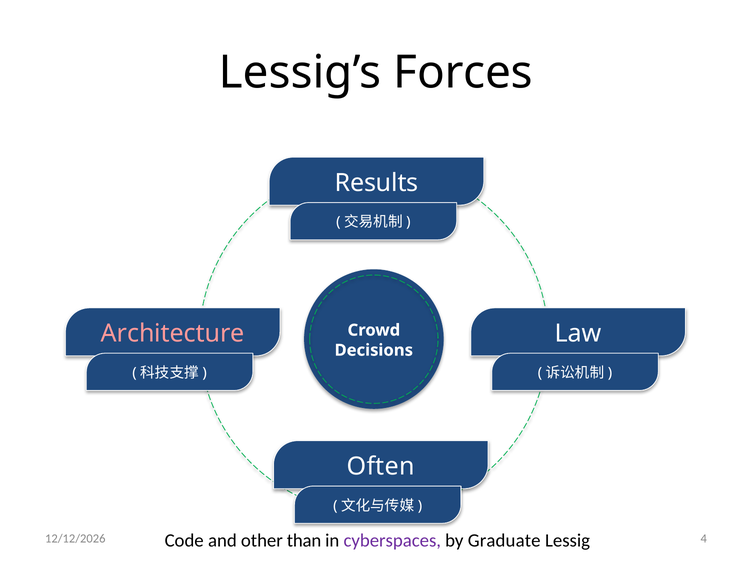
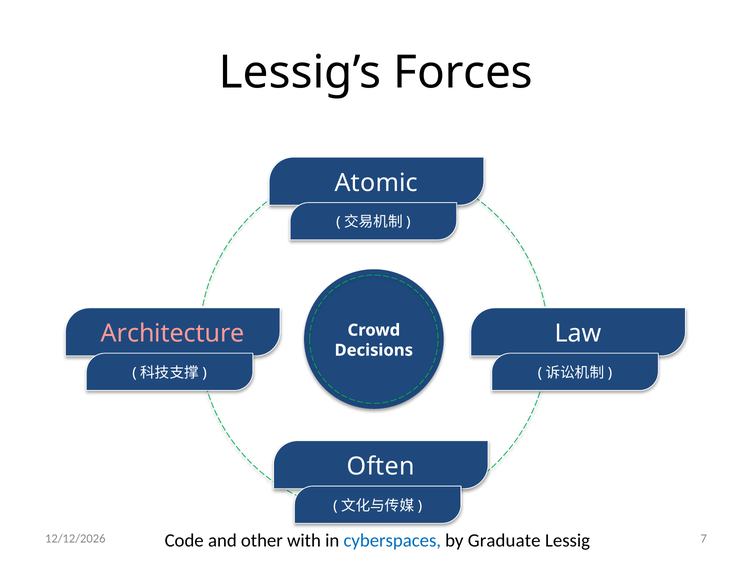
Results: Results -> Atomic
than: than -> with
cyberspaces colour: purple -> blue
4: 4 -> 7
